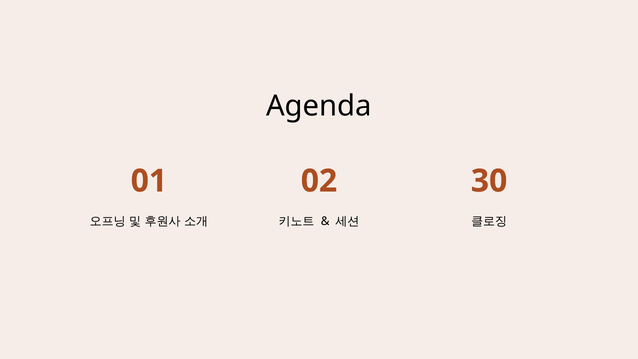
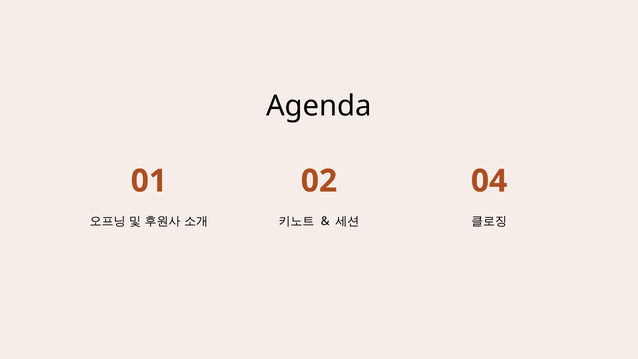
30: 30 -> 04
